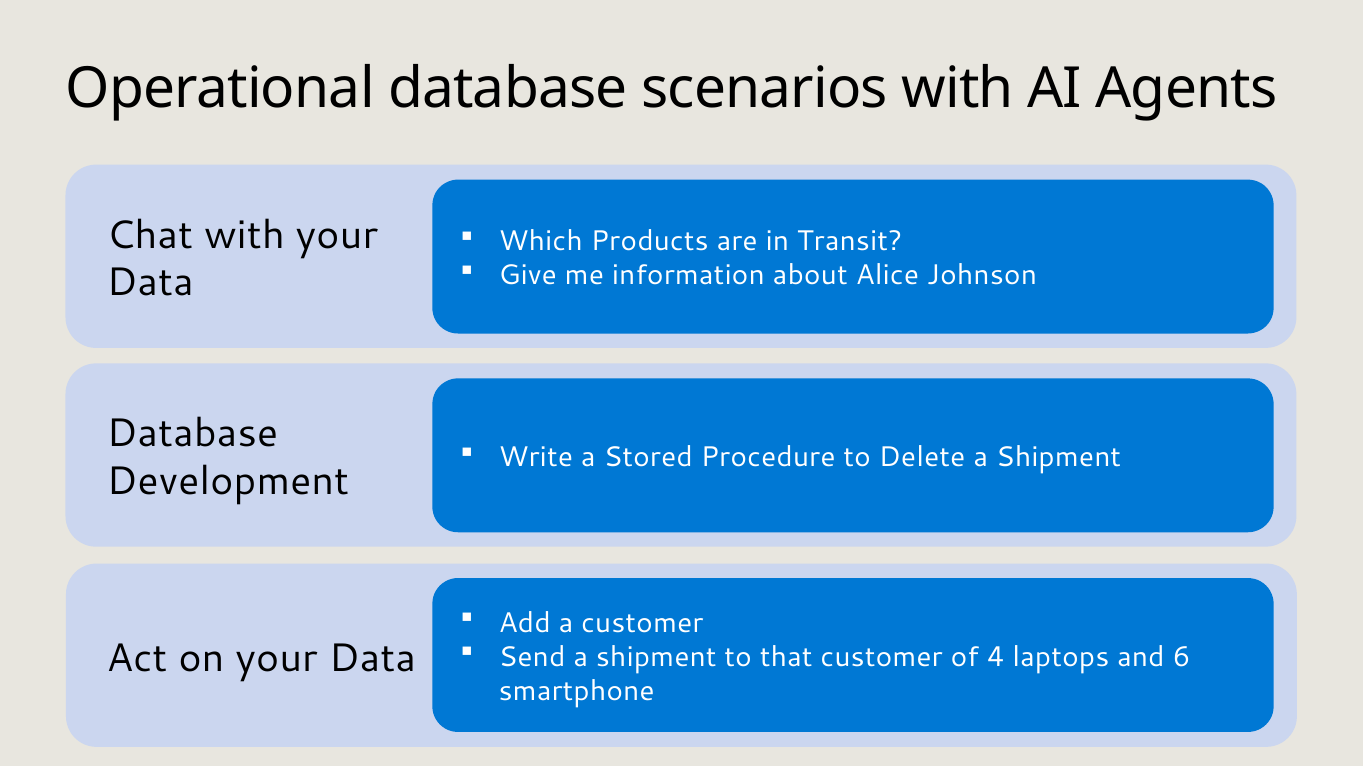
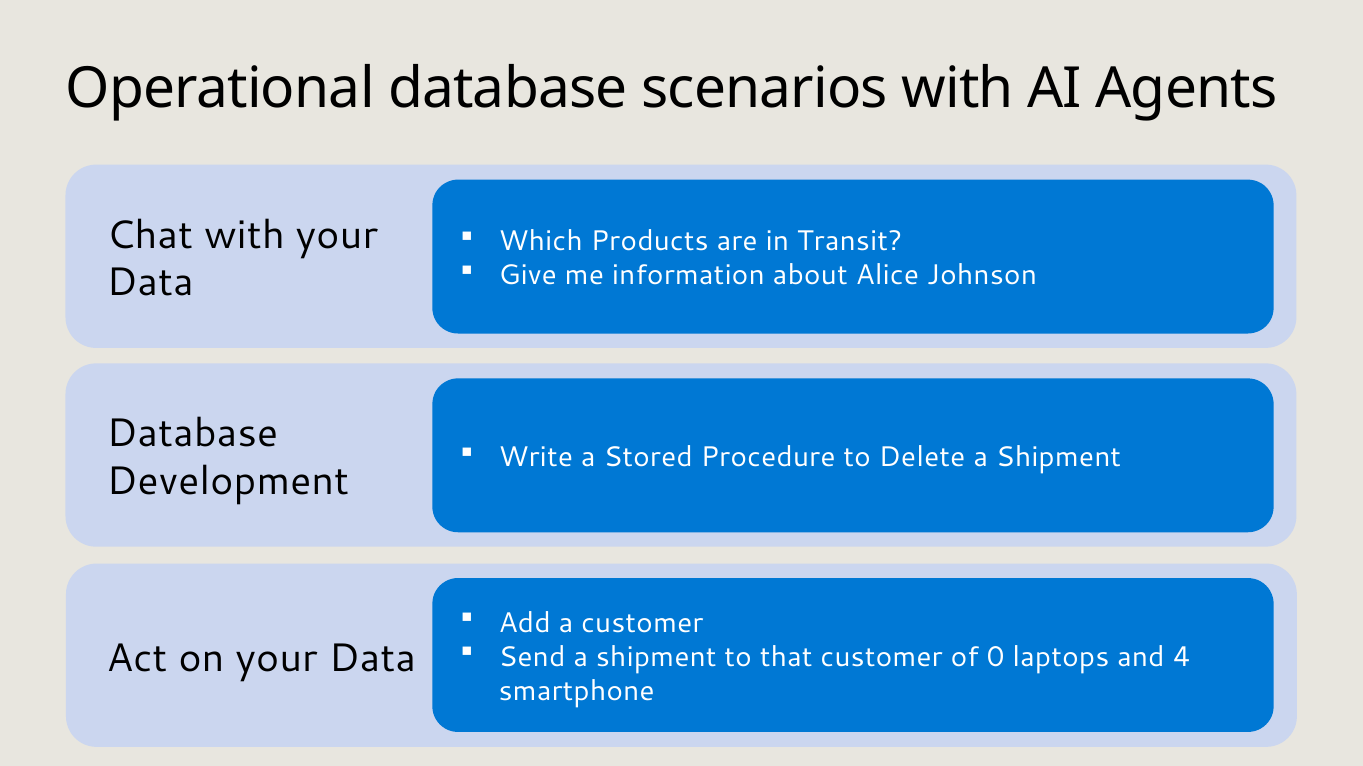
4: 4 -> 0
6: 6 -> 4
